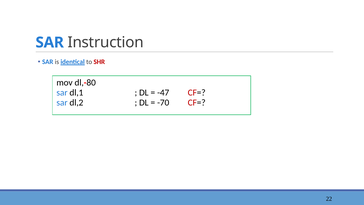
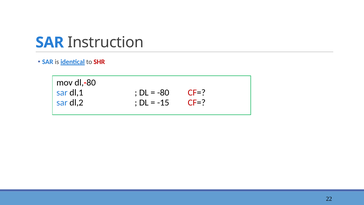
-47: -47 -> -80
-70: -70 -> -15
